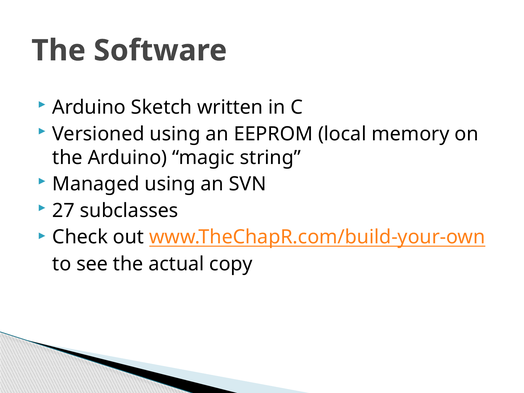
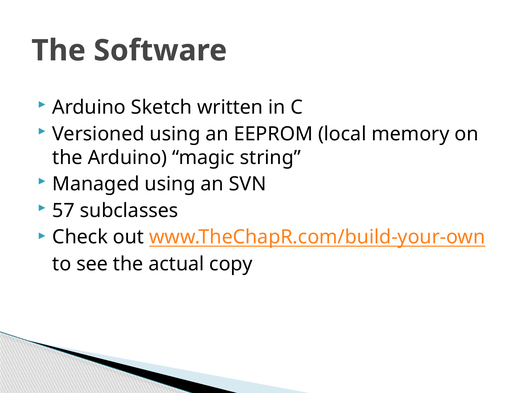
27: 27 -> 57
